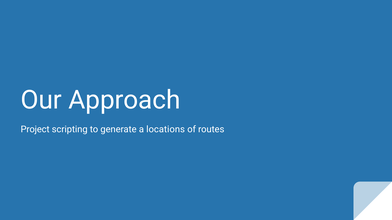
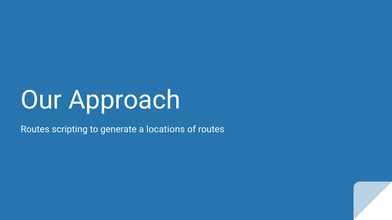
Project at (35, 130): Project -> Routes
